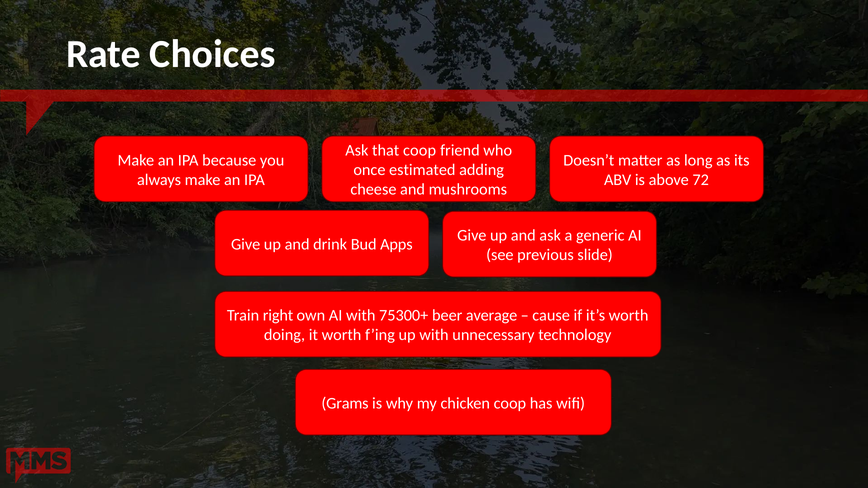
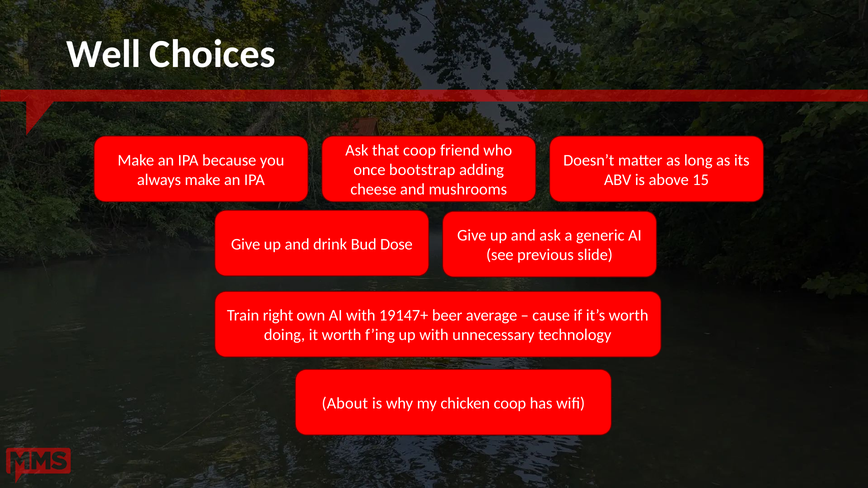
Rate: Rate -> Well
estimated: estimated -> bootstrap
72: 72 -> 15
Apps: Apps -> Dose
75300+: 75300+ -> 19147+
Grams: Grams -> About
